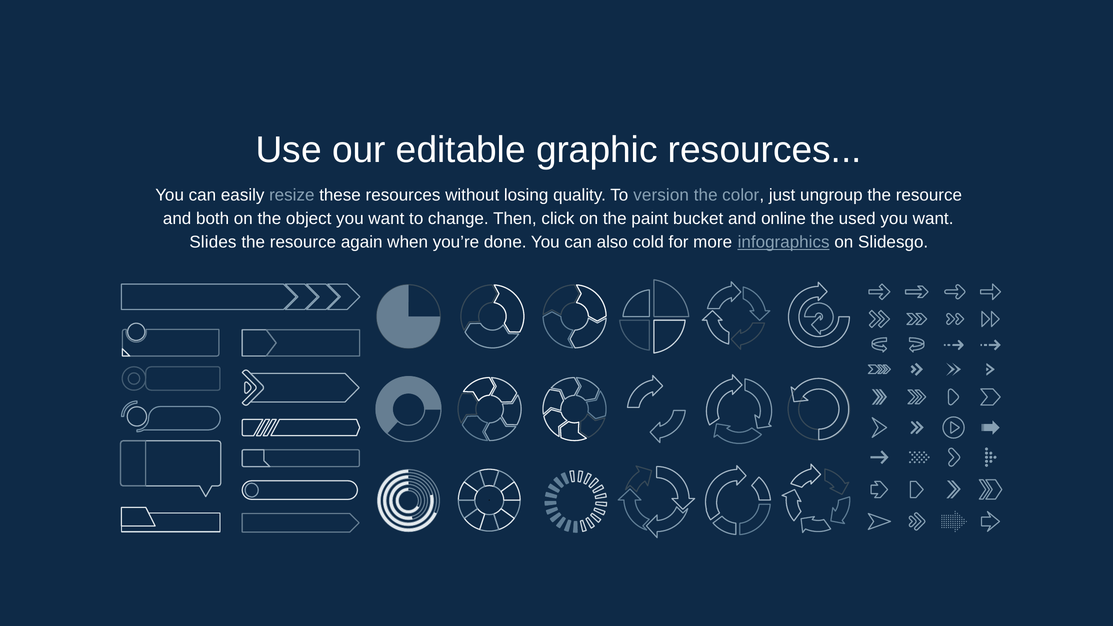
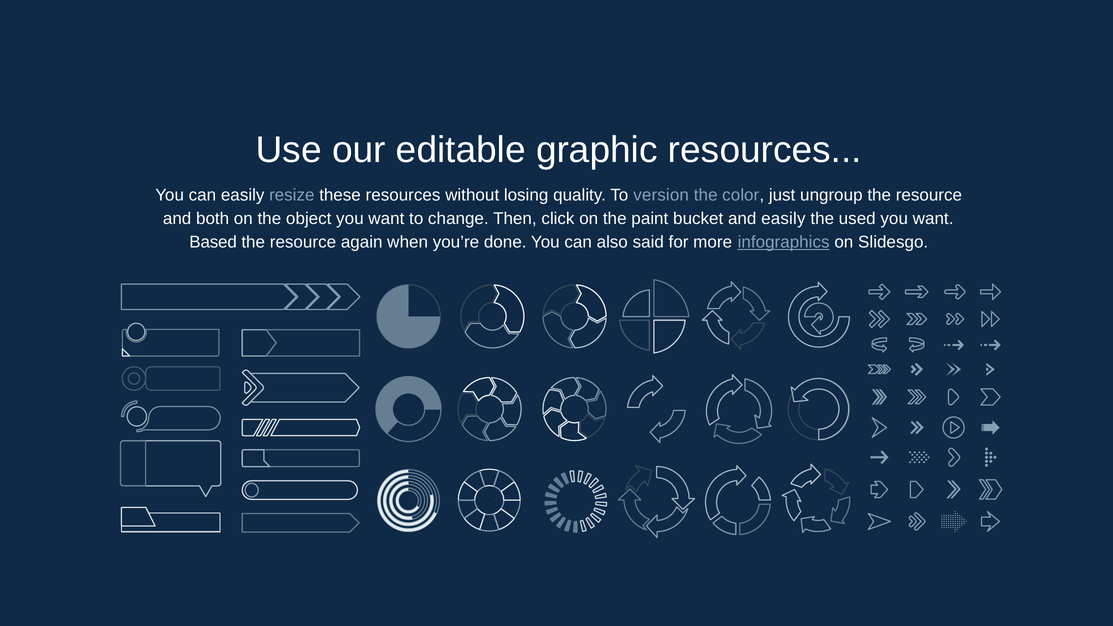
and online: online -> easily
Slides: Slides -> Based
cold: cold -> said
